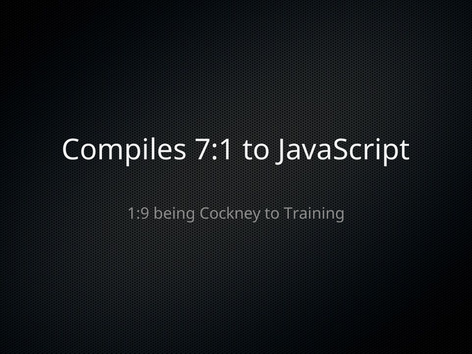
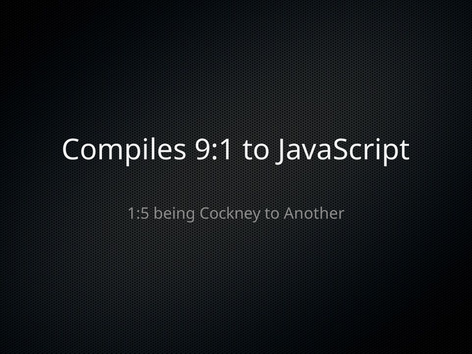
7:1: 7:1 -> 9:1
1:9: 1:9 -> 1:5
Training: Training -> Another
